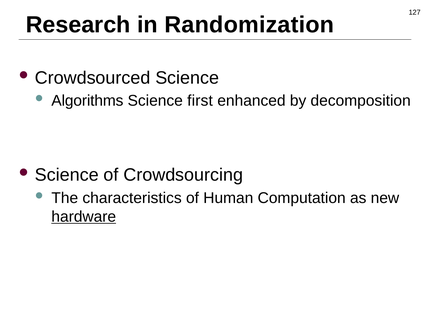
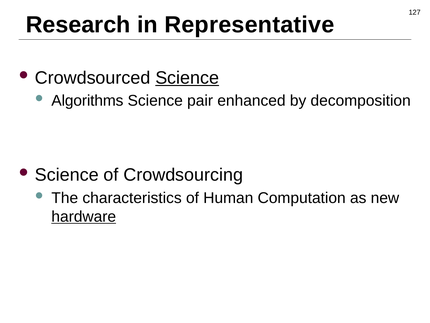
Randomization: Randomization -> Representative
Science at (187, 78) underline: none -> present
first: first -> pair
